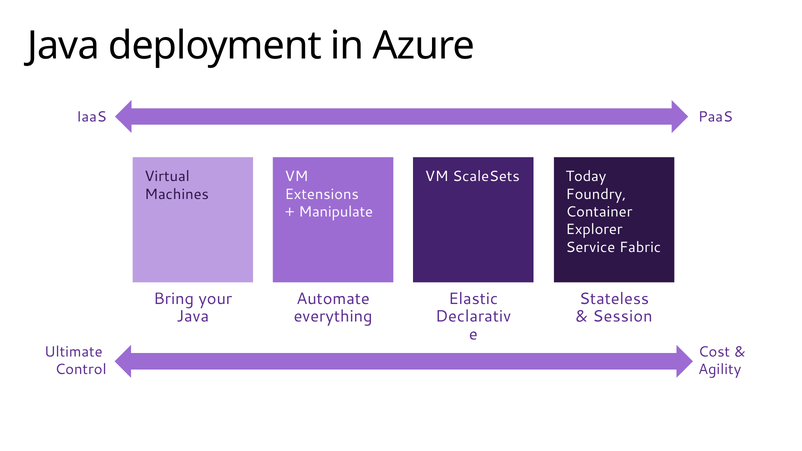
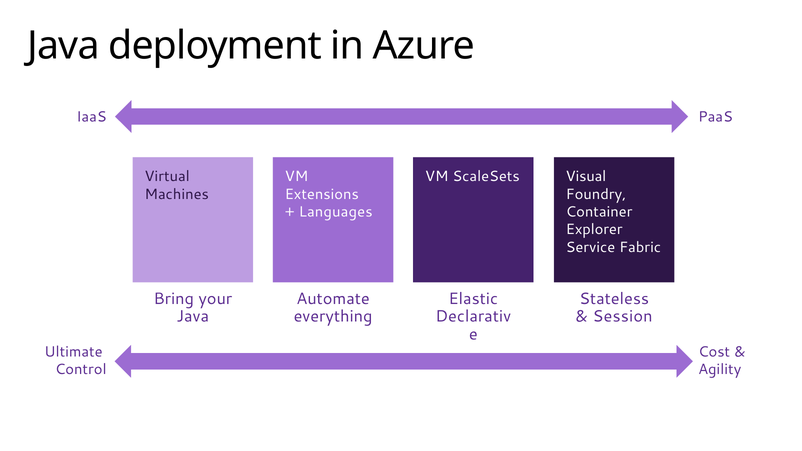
Today: Today -> Visual
Manipulate: Manipulate -> Languages
